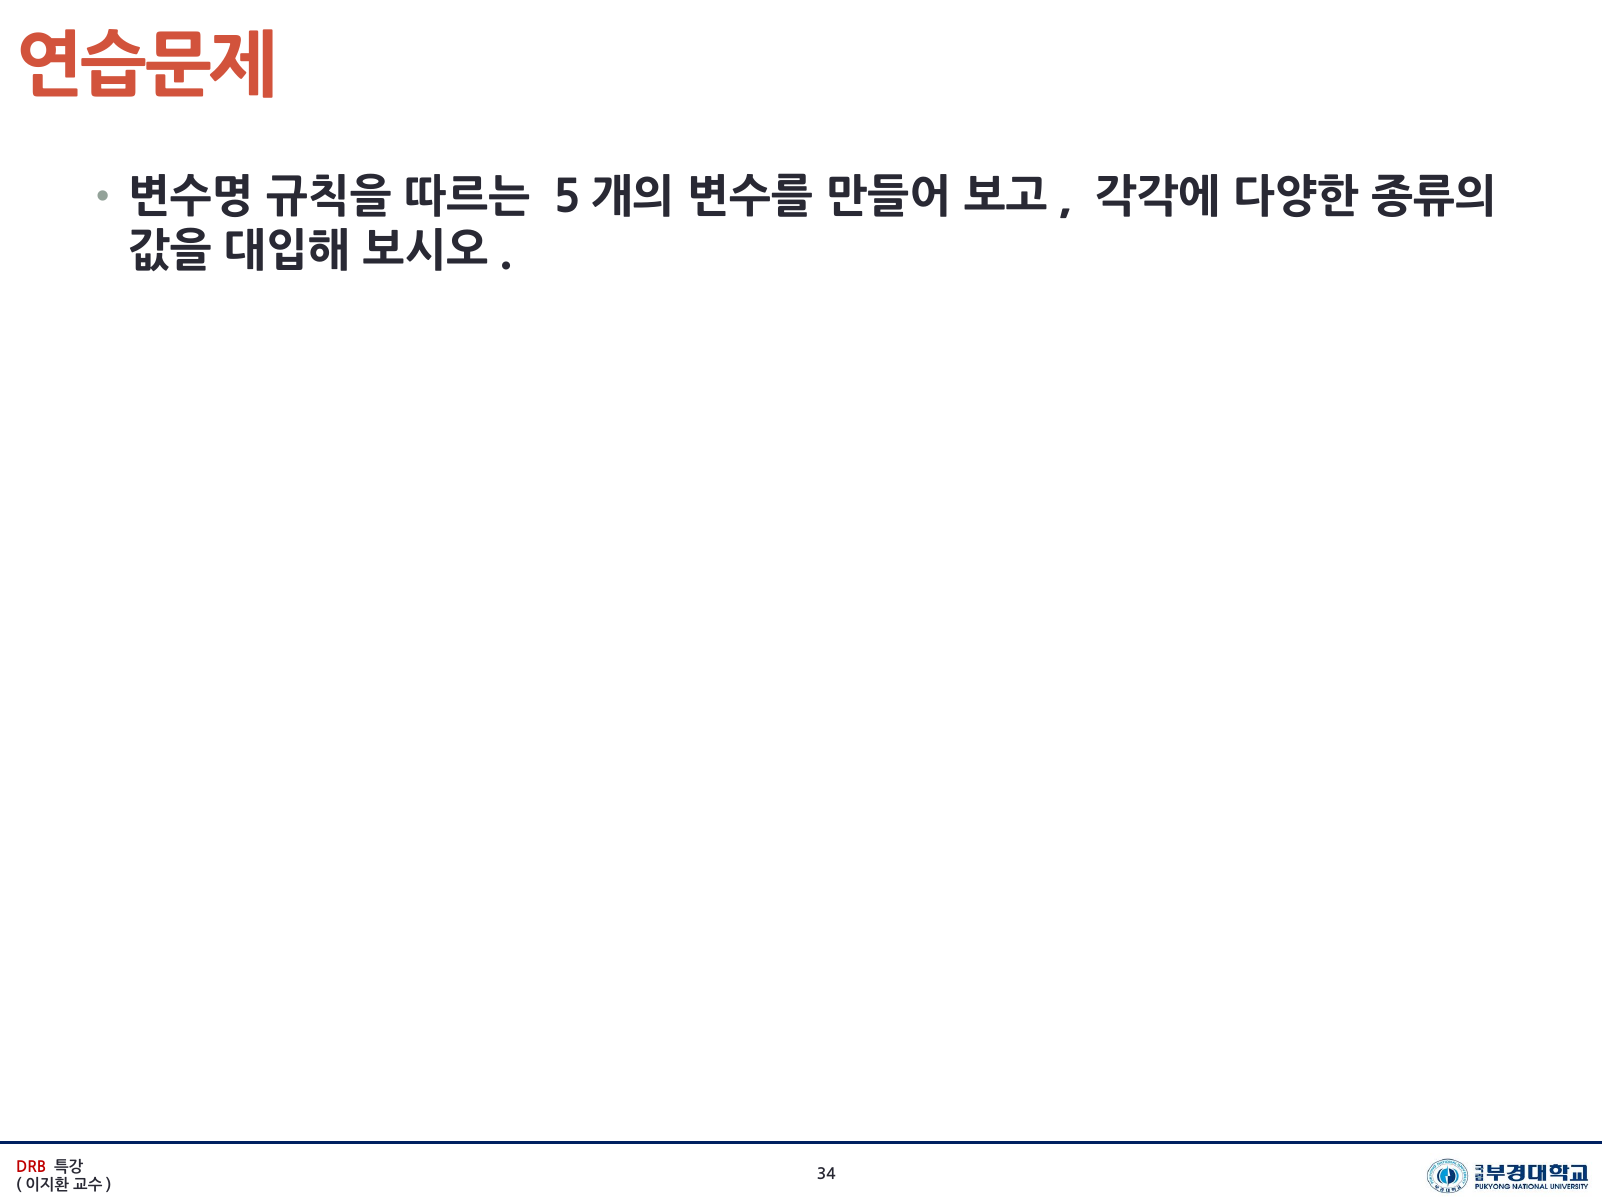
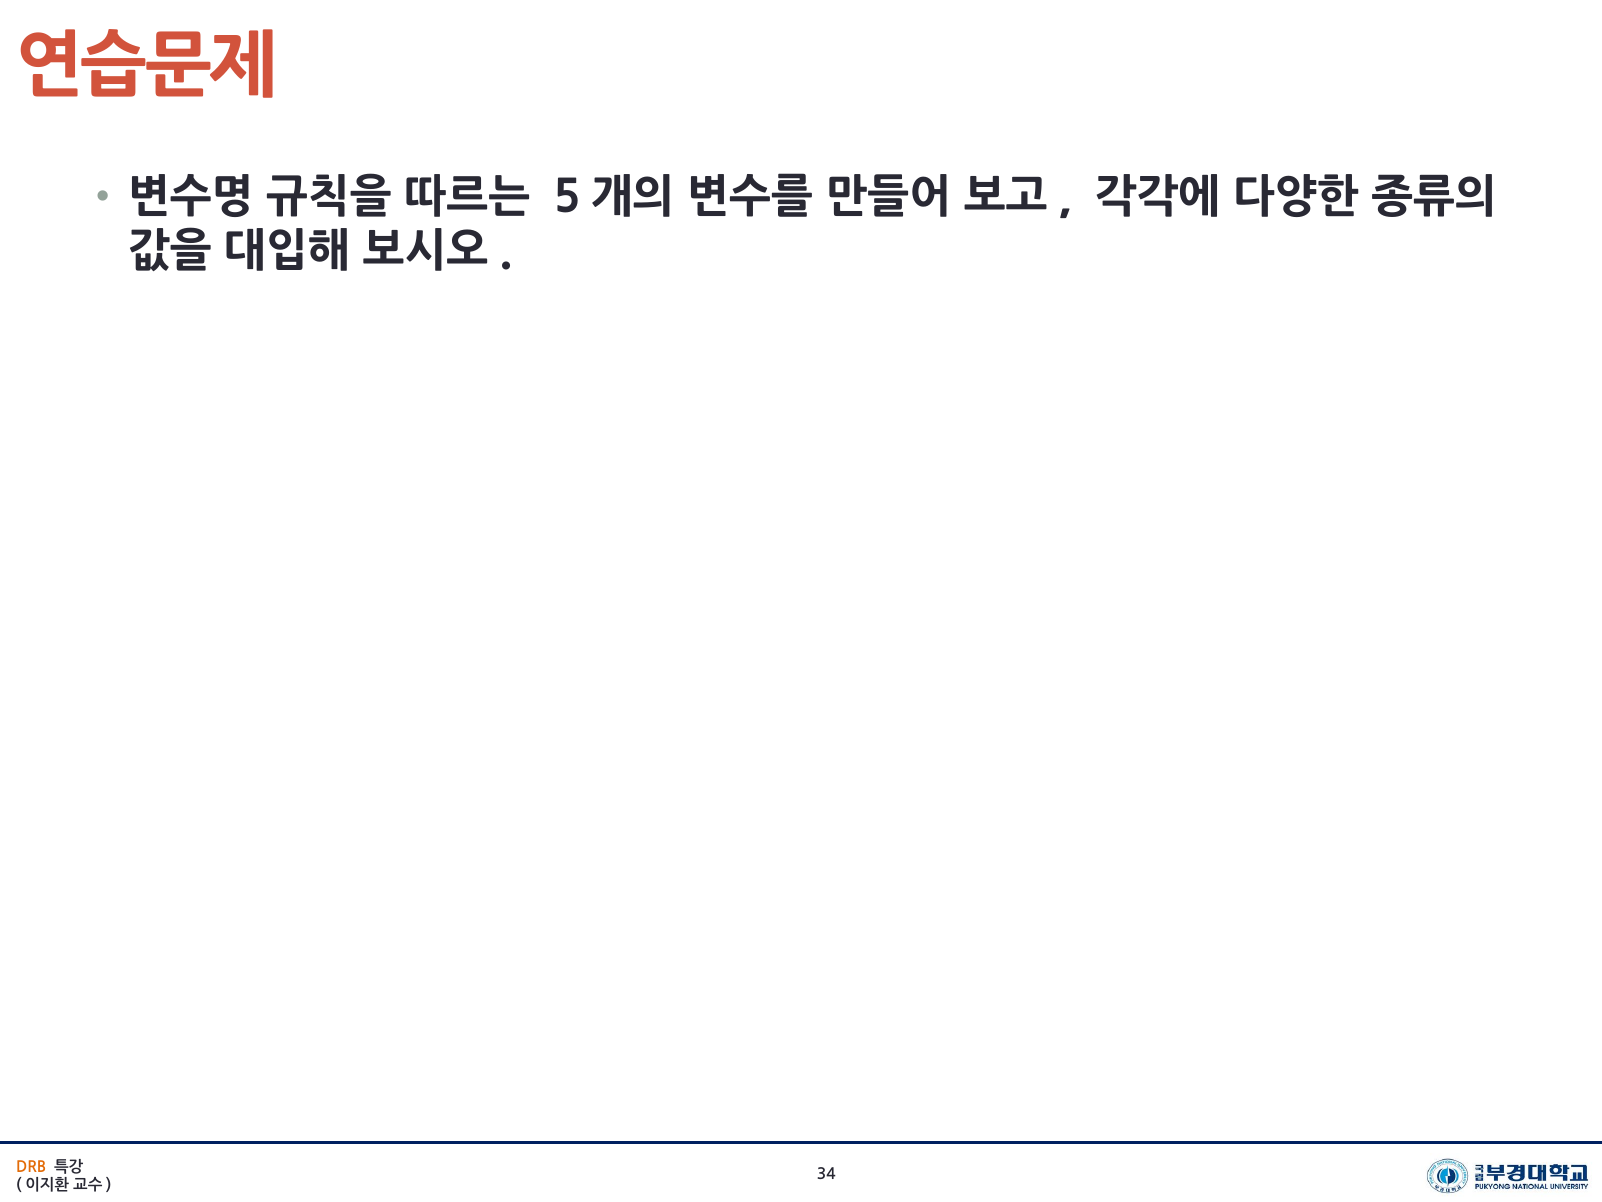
DRB colour: red -> orange
